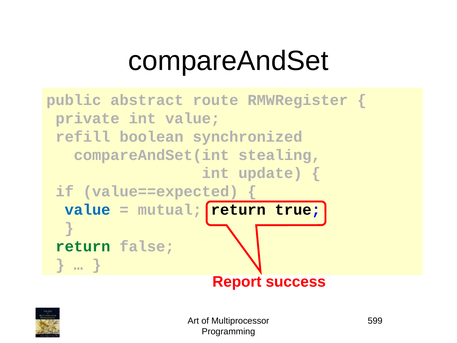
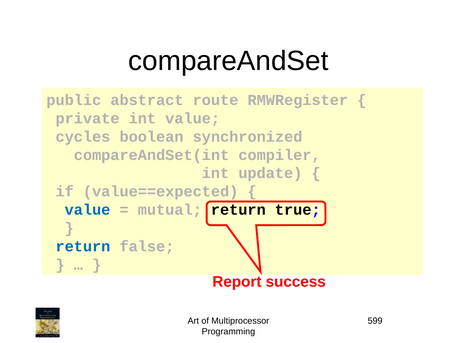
refill: refill -> cycles
stealing: stealing -> compiler
return at (83, 246) colour: green -> blue
